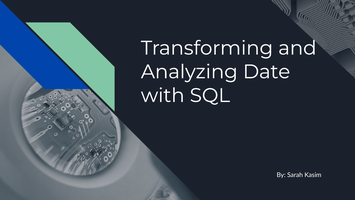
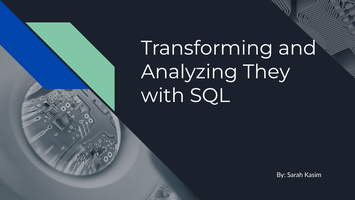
Date: Date -> They
